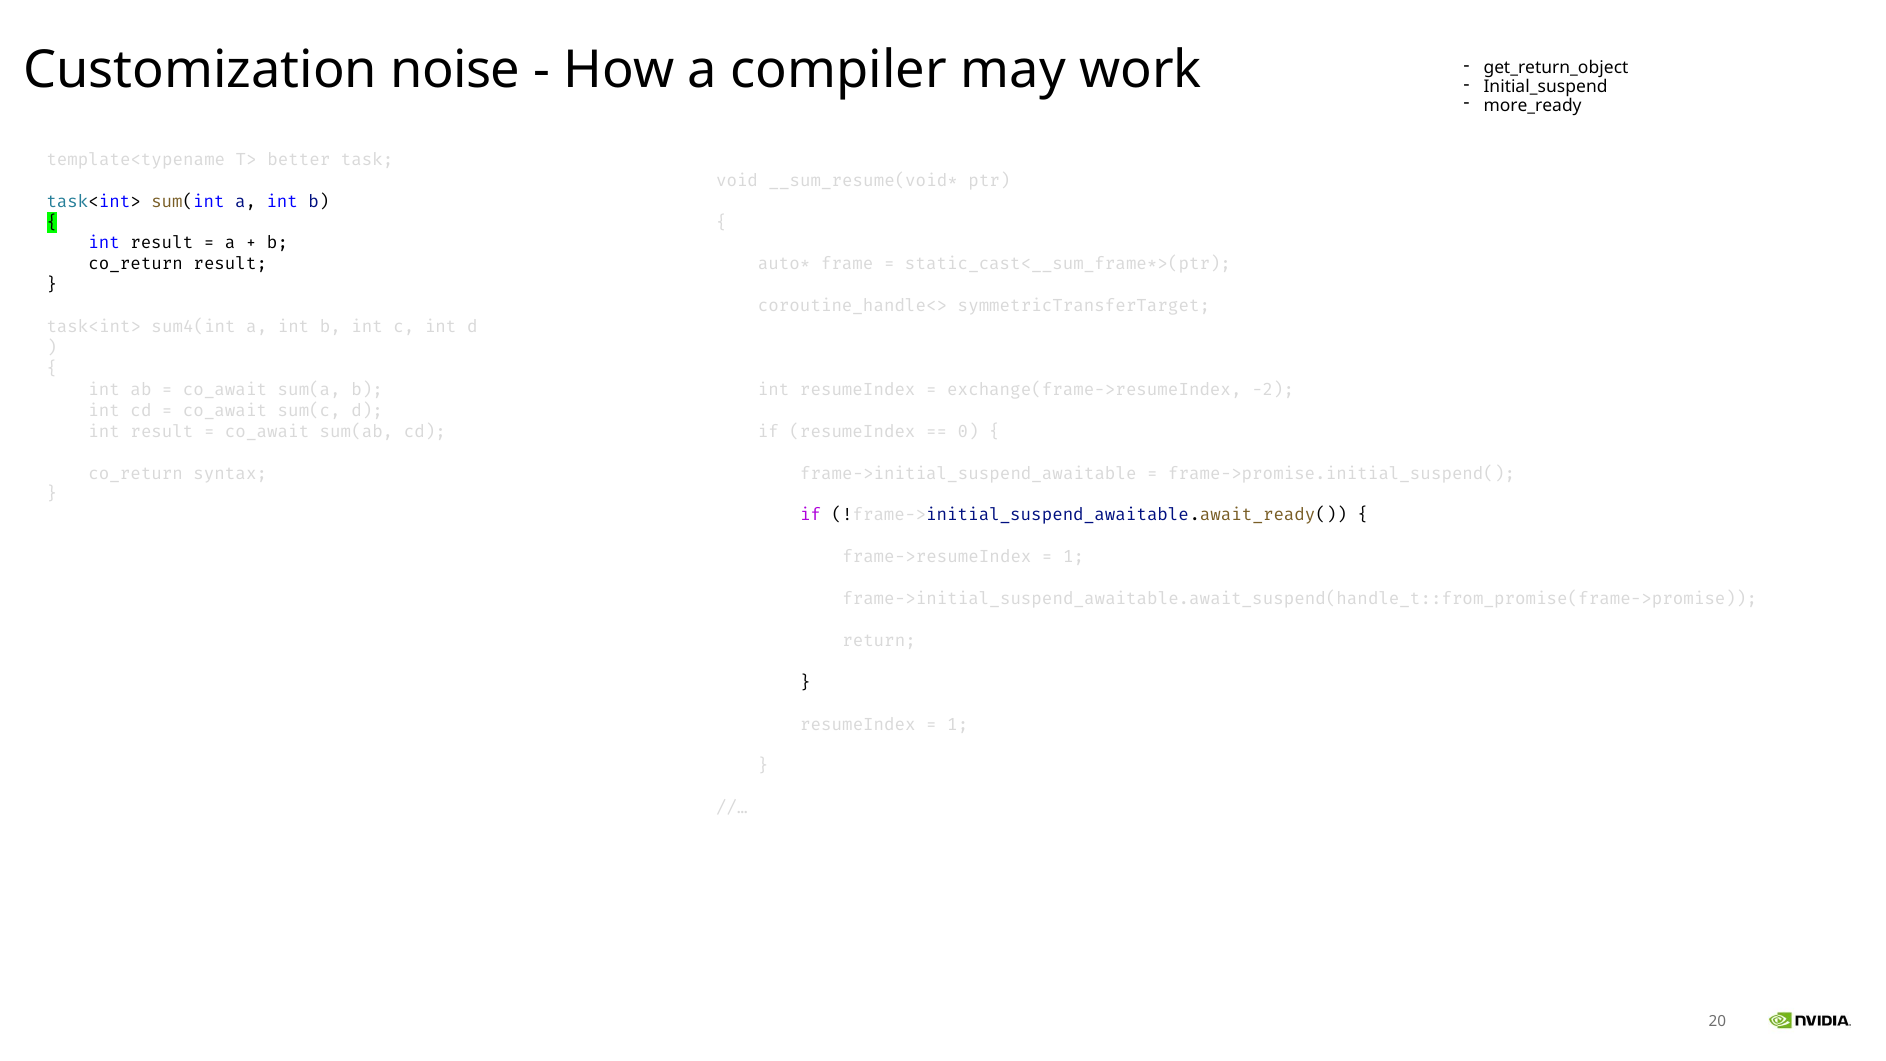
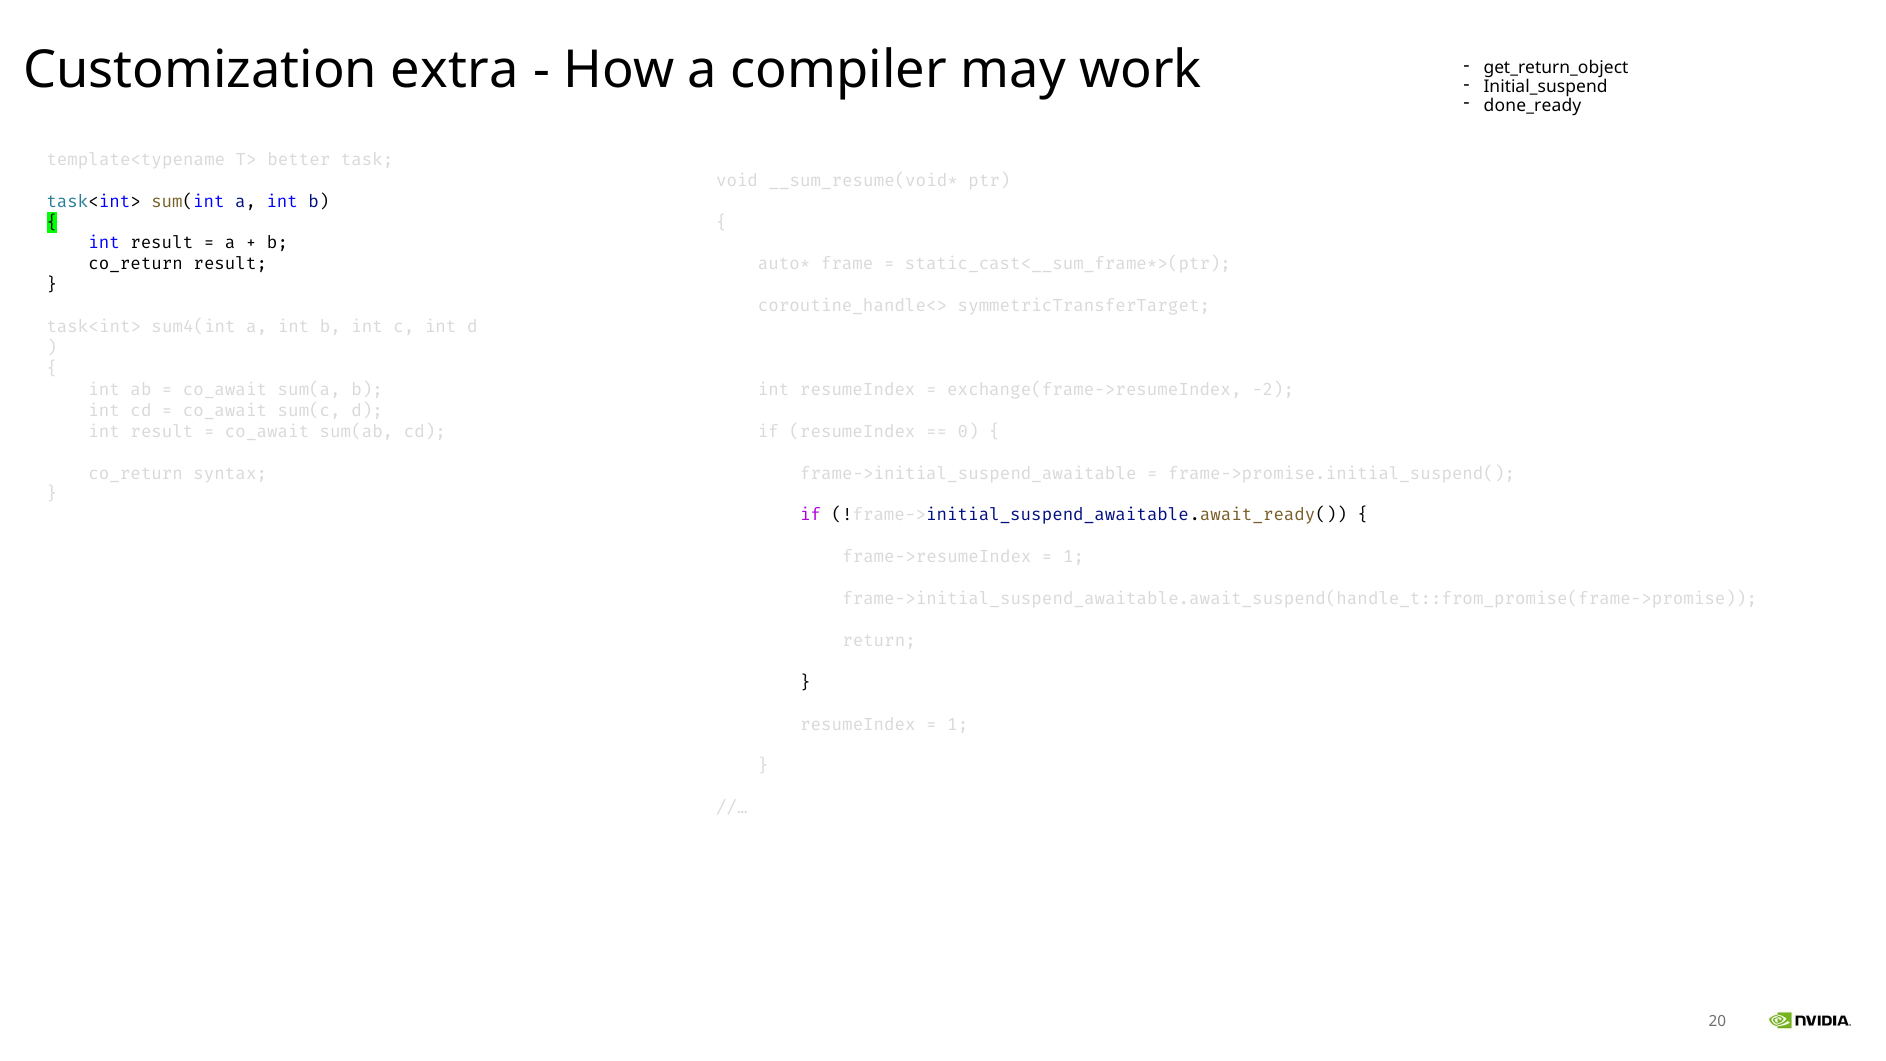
noise: noise -> extra
more_ready: more_ready -> done_ready
